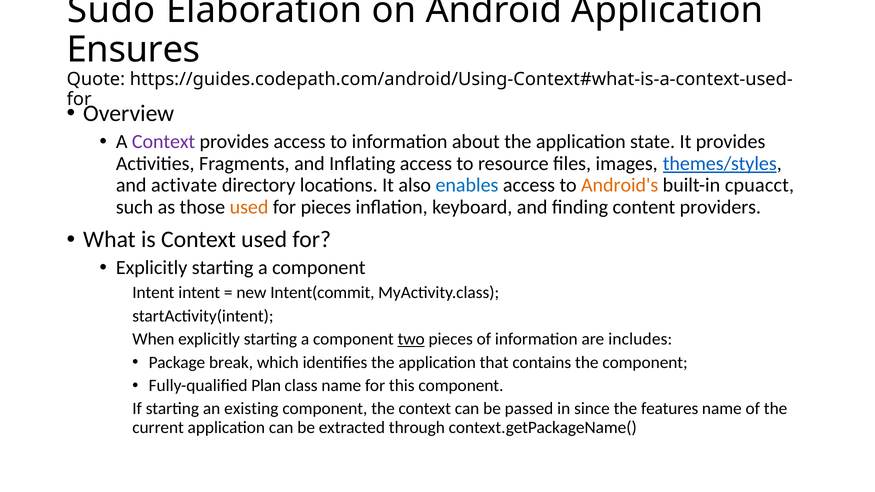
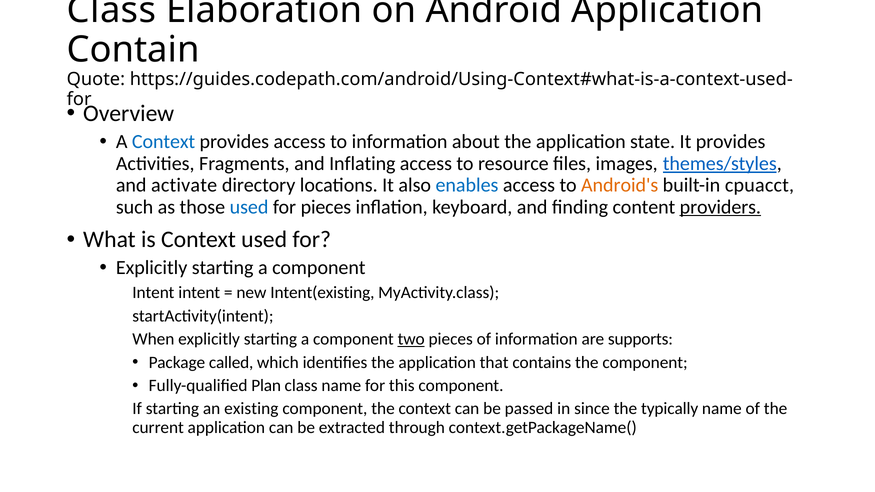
Sudo at (111, 10): Sudo -> Class
Ensures: Ensures -> Contain
Context at (164, 142) colour: purple -> blue
used at (249, 207) colour: orange -> blue
providers underline: none -> present
Intent(commit: Intent(commit -> Intent(existing
includes: includes -> supports
break: break -> called
features: features -> typically
